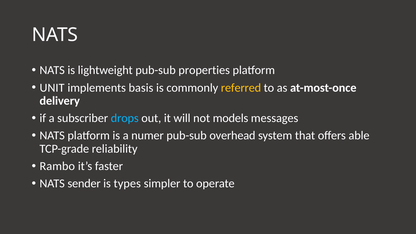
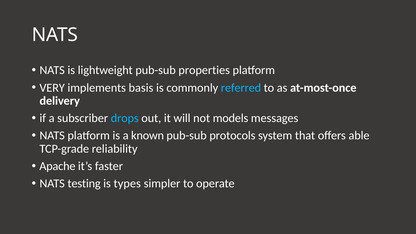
UNIT: UNIT -> VERY
referred colour: yellow -> light blue
numer: numer -> known
overhead: overhead -> protocols
Rambo: Rambo -> Apache
sender: sender -> testing
